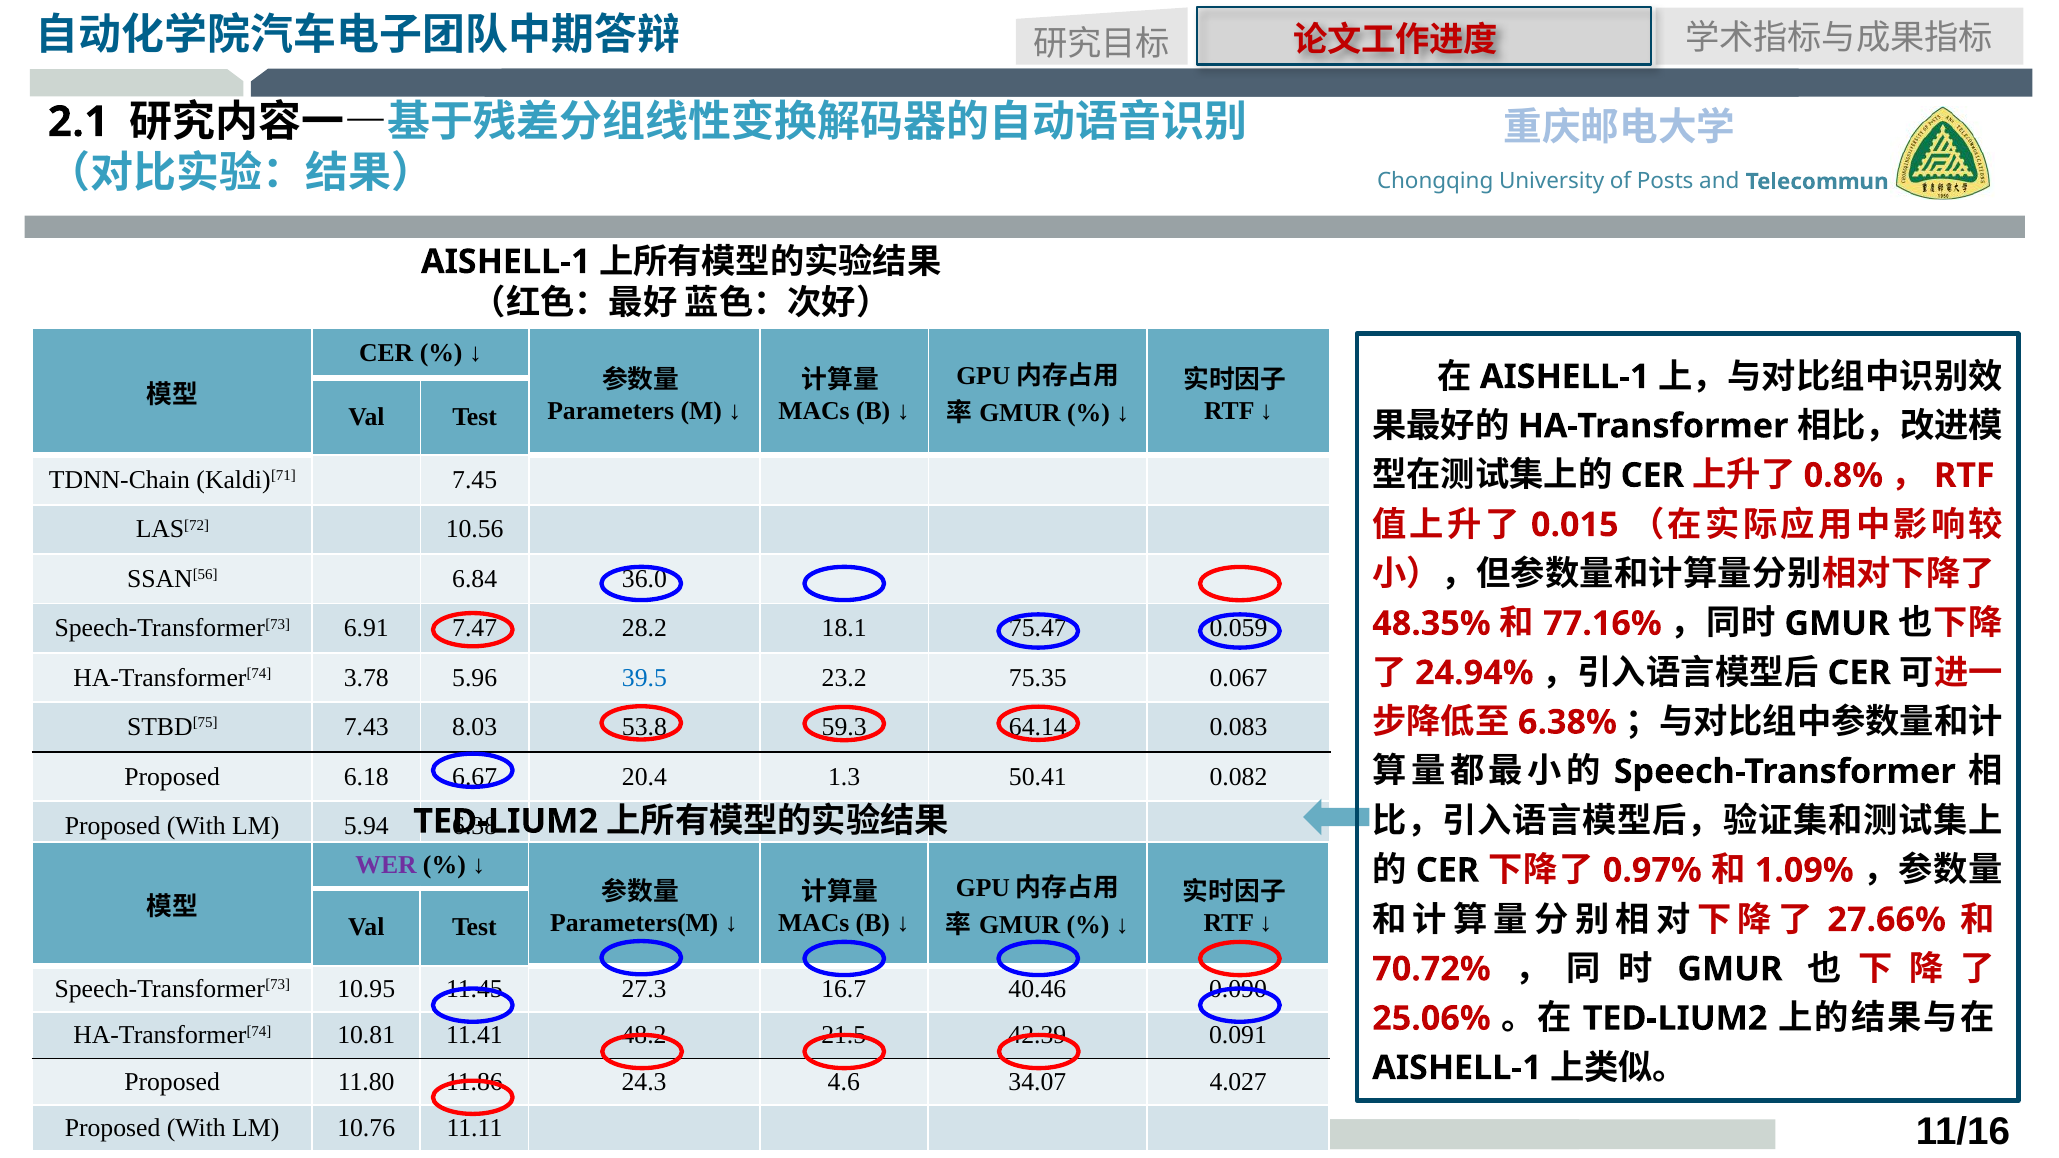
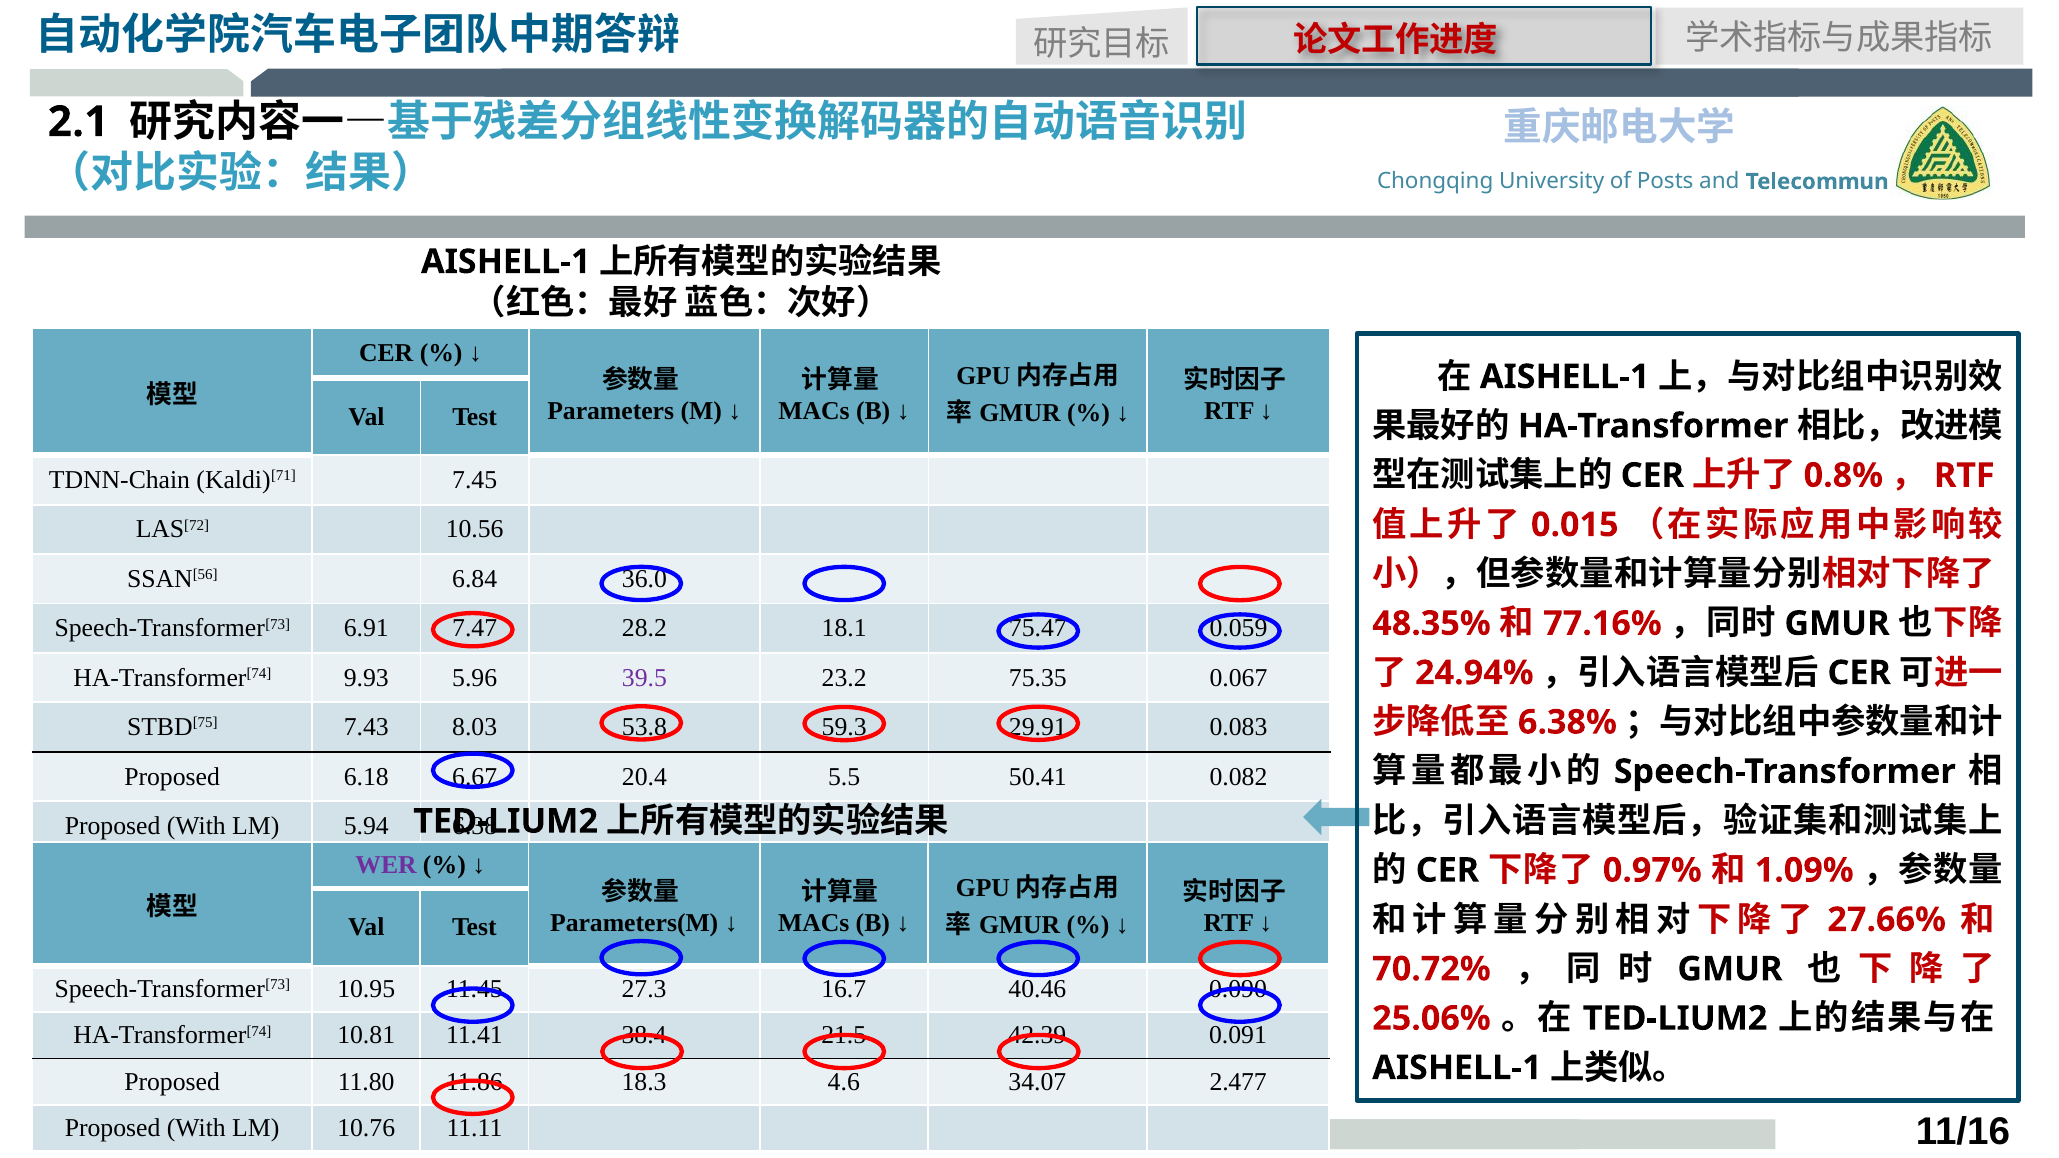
3.78: 3.78 -> 9.93
39.5 colour: blue -> purple
64.14: 64.14 -> 29.91
1.3: 1.3 -> 5.5
48.2: 48.2 -> 38.4
24.3: 24.3 -> 18.3
4.027: 4.027 -> 2.477
